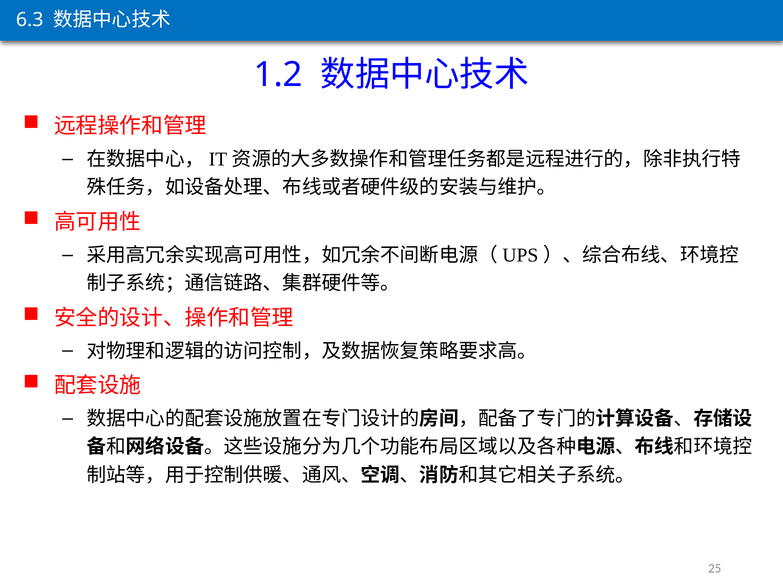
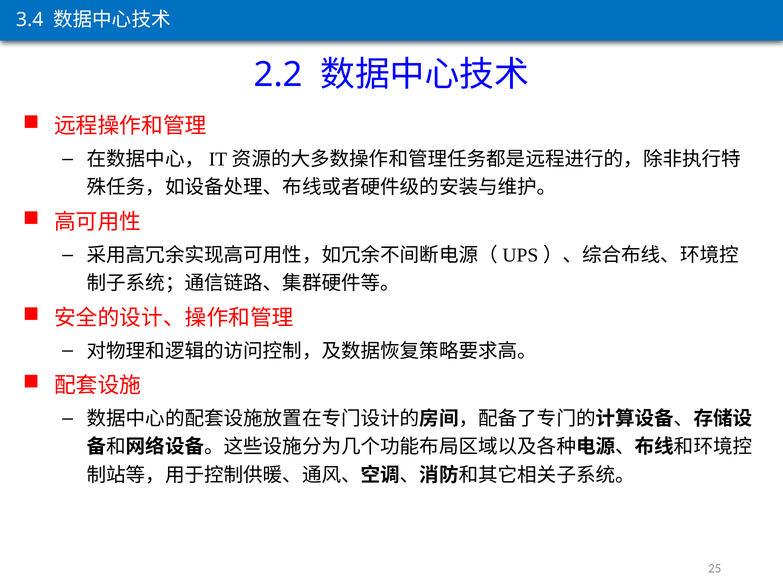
6.3: 6.3 -> 3.4
1.2: 1.2 -> 2.2
